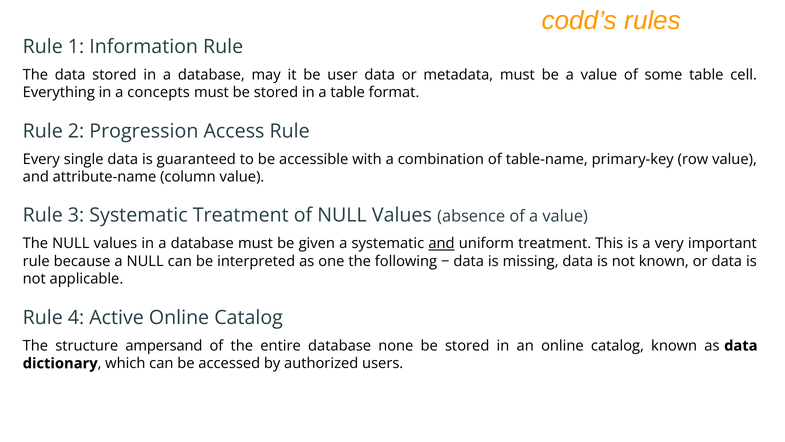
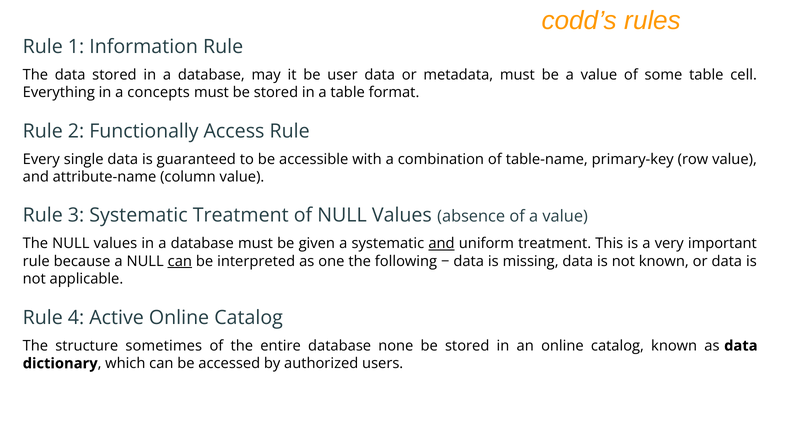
Progression: Progression -> Functionally
can at (180, 261) underline: none -> present
ampersand: ampersand -> sometimes
